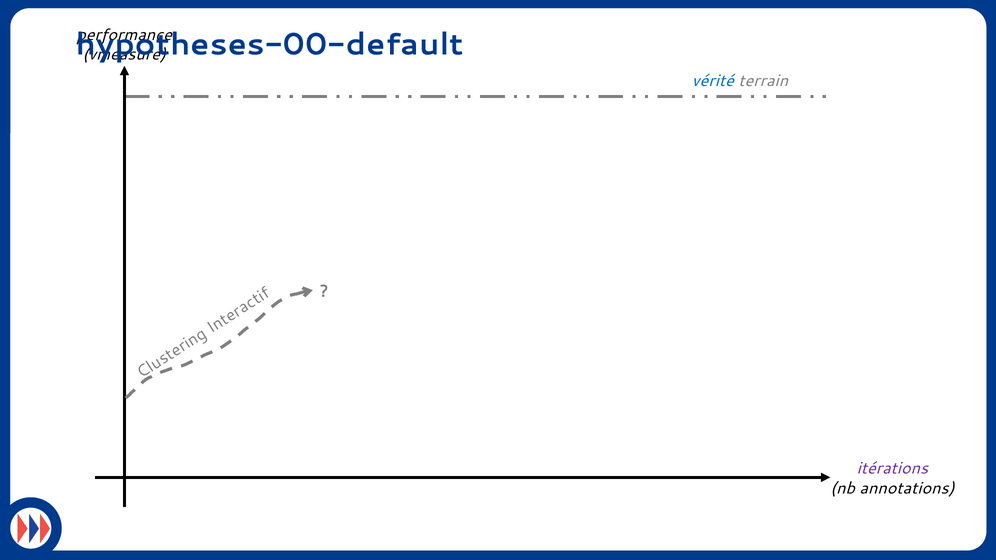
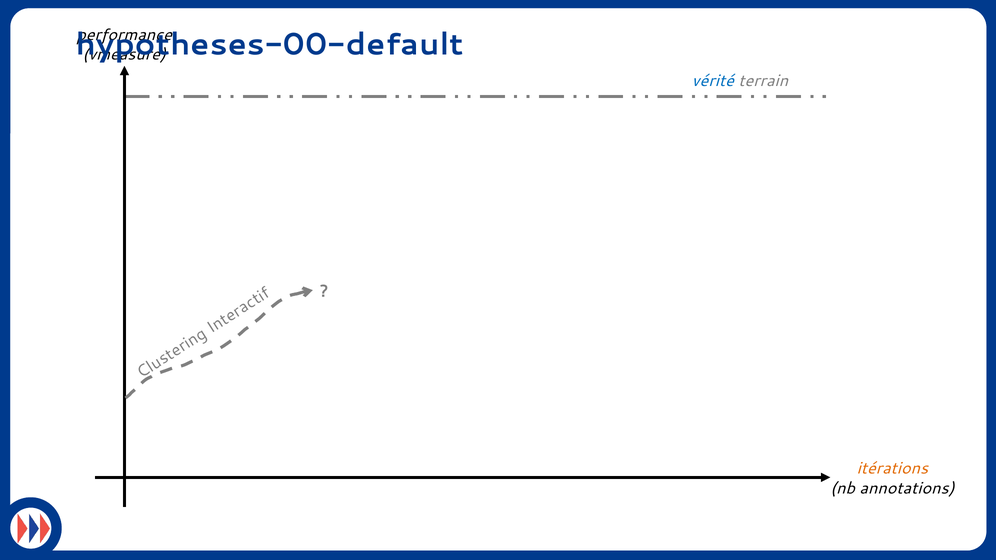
itérations colour: purple -> orange
